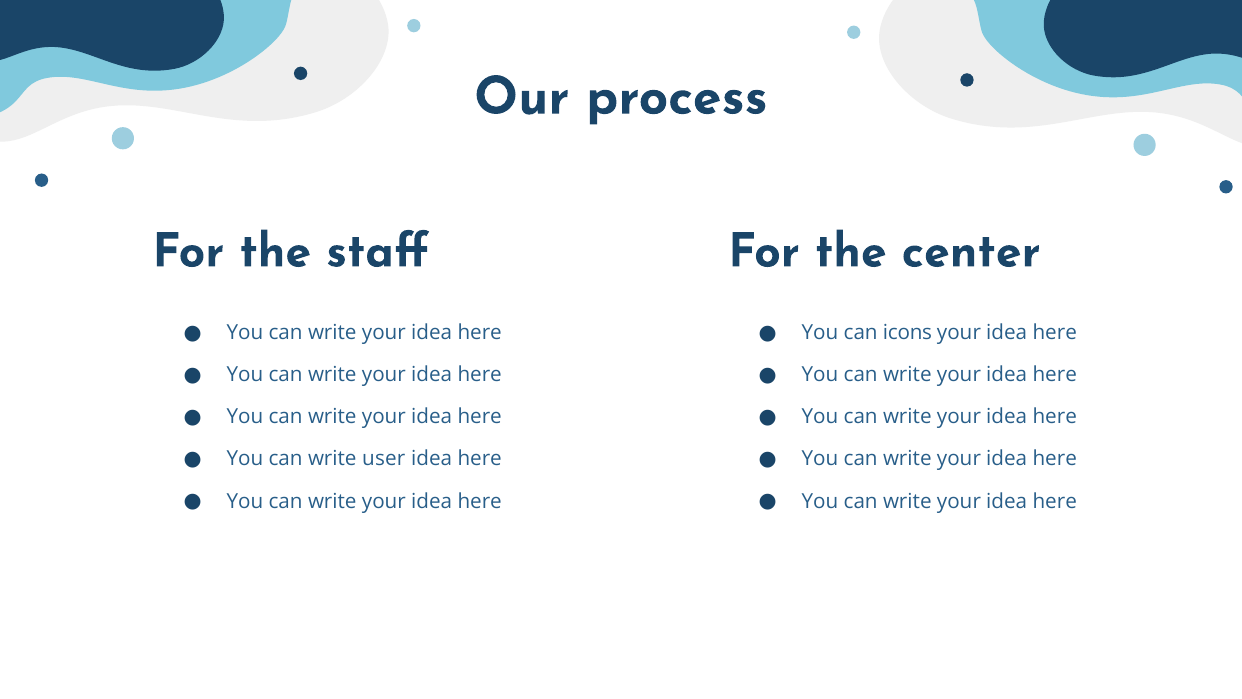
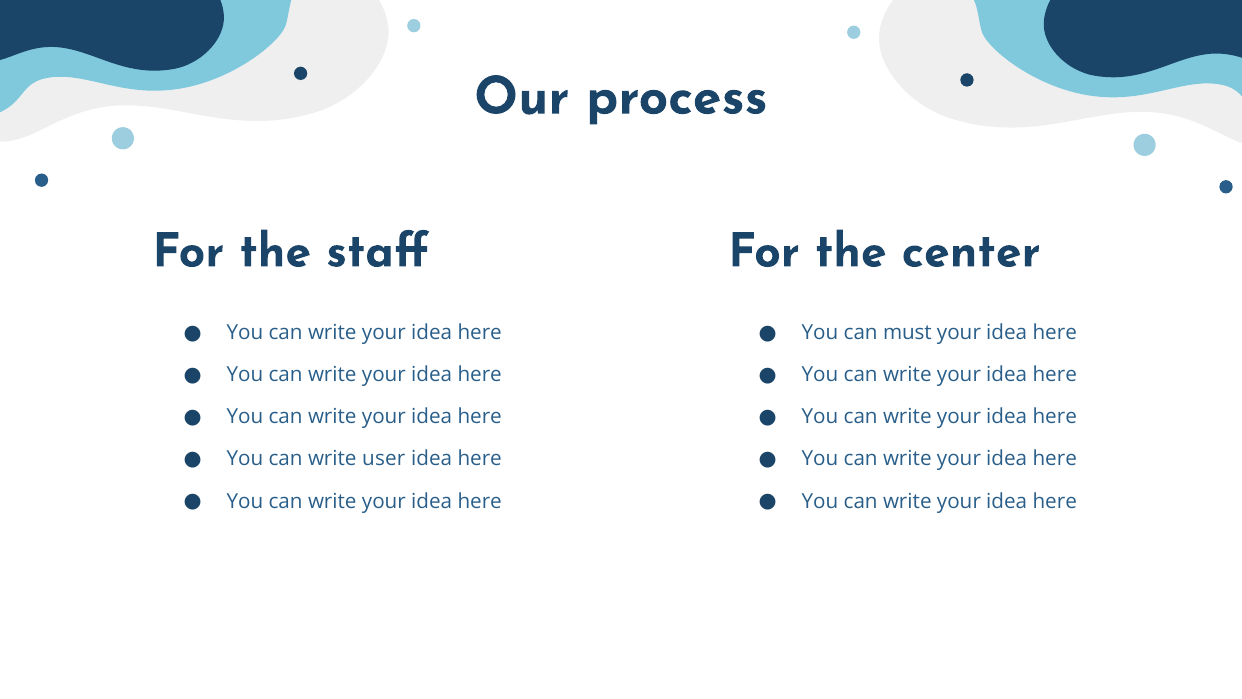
icons: icons -> must
